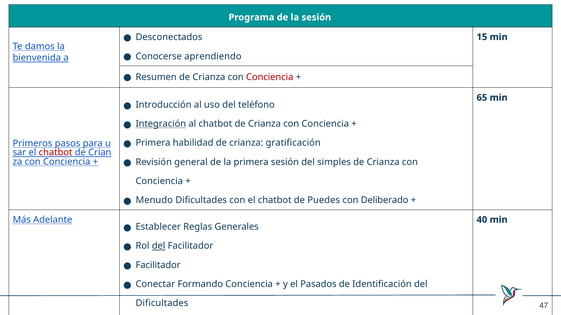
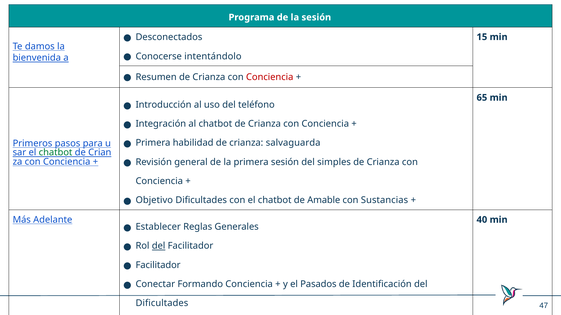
aprendiendo: aprendiendo -> intentándolo
Integración underline: present -> none
gratificación: gratificación -> salvaguarda
chatbot at (56, 153) colour: red -> green
Menudo: Menudo -> Objetivo
Puedes: Puedes -> Amable
Deliberado: Deliberado -> Sustancias
